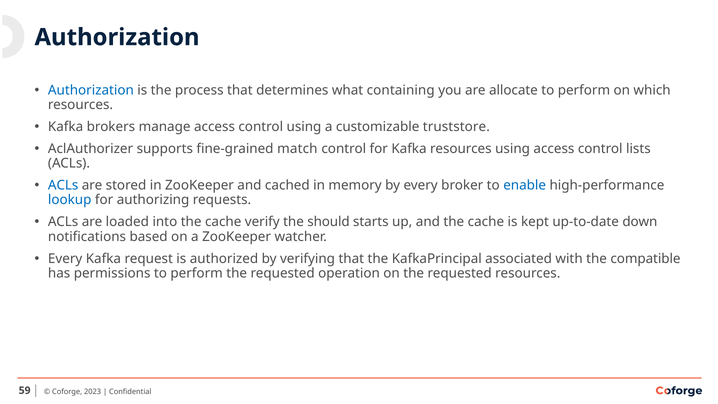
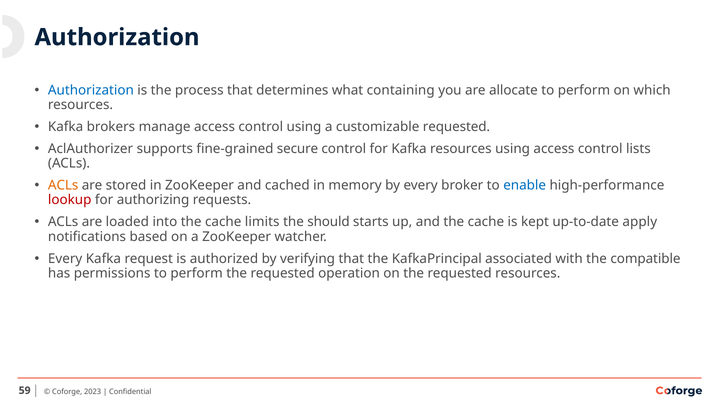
customizable truststore: truststore -> requested
match: match -> secure
ACLs at (63, 185) colour: blue -> orange
lookup colour: blue -> red
verify: verify -> limits
down: down -> apply
